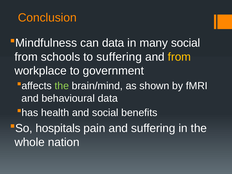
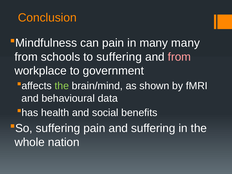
can data: data -> pain
many social: social -> many
from at (179, 57) colour: yellow -> pink
So hospitals: hospitals -> suffering
